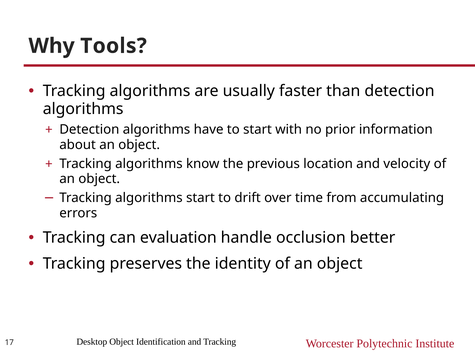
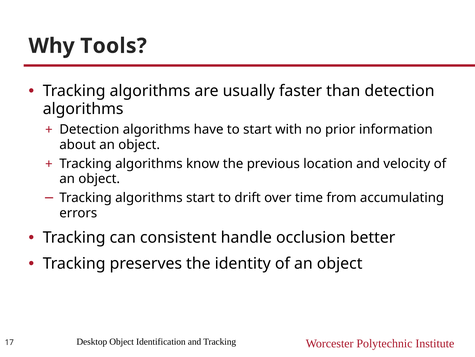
evaluation: evaluation -> consistent
